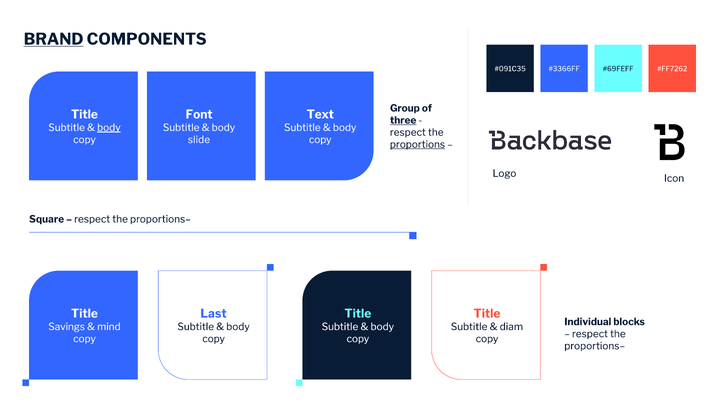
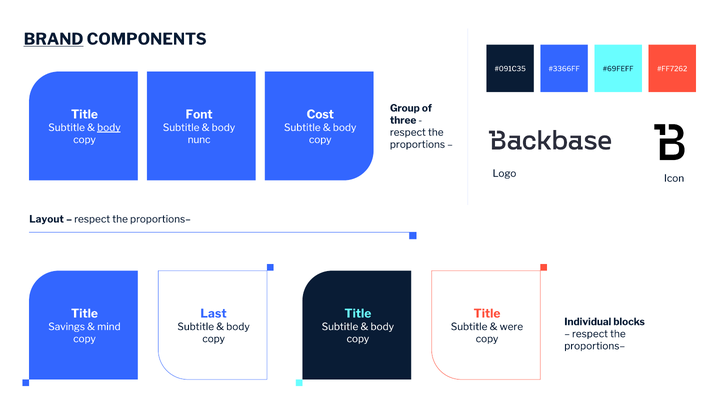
Text: Text -> Cost
three underline: present -> none
slide: slide -> nunc
proportions underline: present -> none
Square: Square -> Layout
diam: diam -> were
